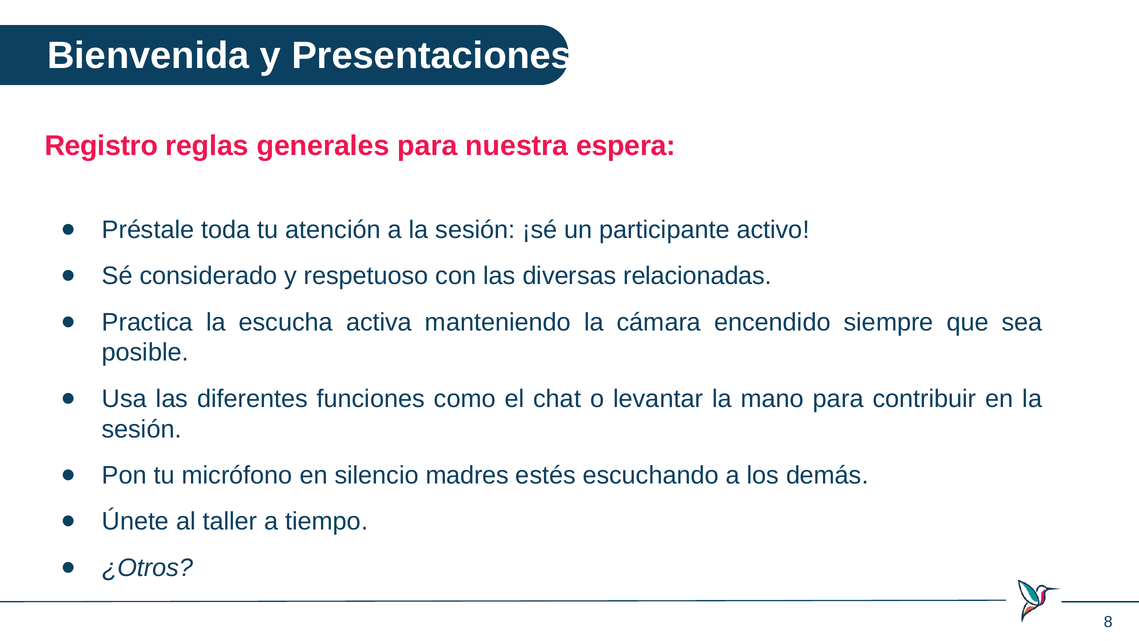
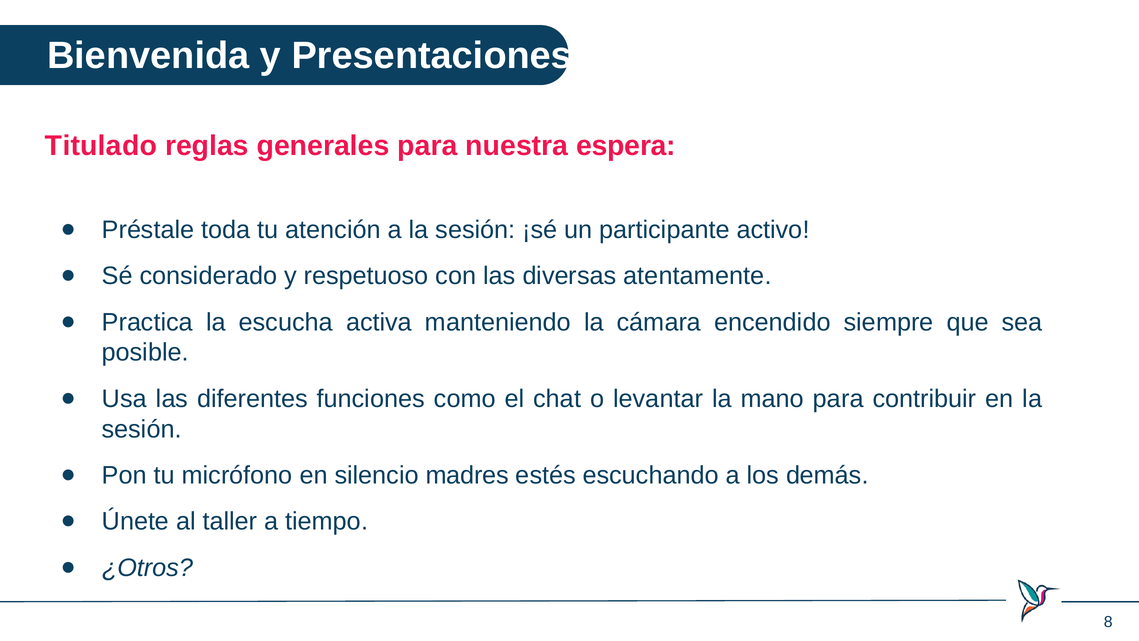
Registro: Registro -> Titulado
relacionadas: relacionadas -> atentamente
